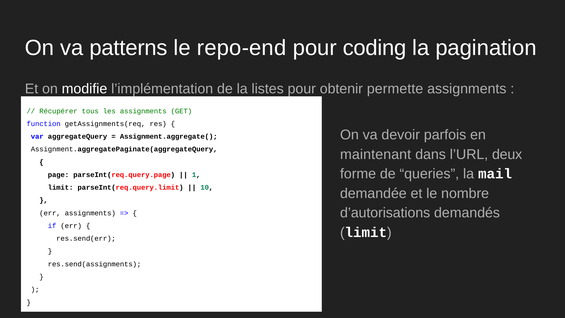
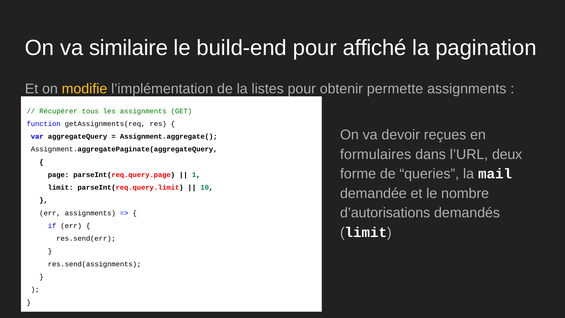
patterns: patterns -> similaire
repo-end: repo-end -> build-end
coding: coding -> affiché
modifie colour: white -> yellow
parfois: parfois -> reçues
maintenant: maintenant -> formulaires
